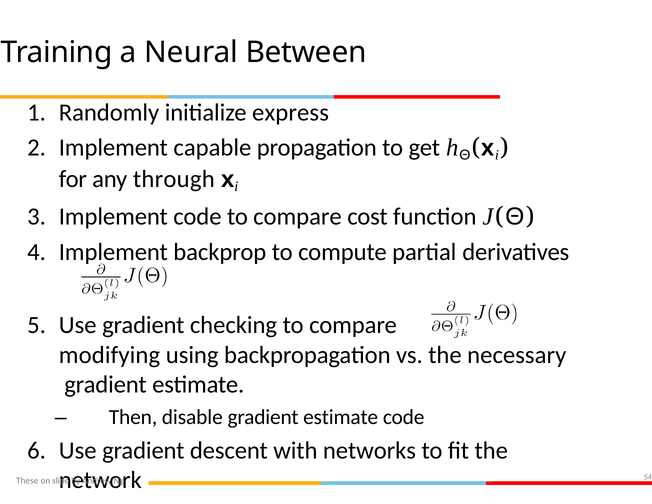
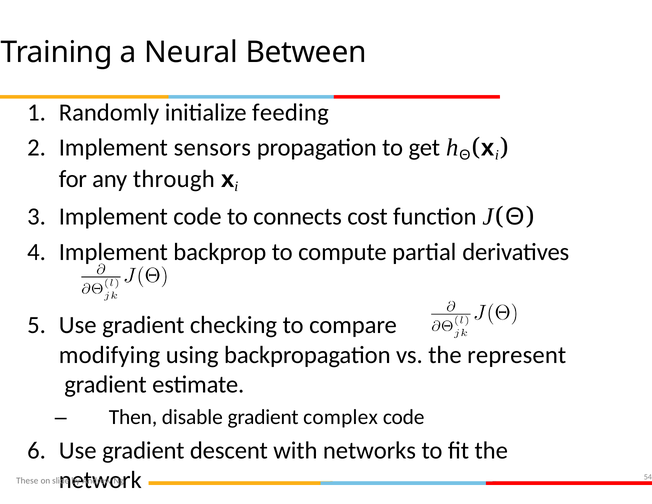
express: express -> feeding
capable: capable -> sensors
code to compare: compare -> connects
necessary: necessary -> represent
disable gradient estimate: estimate -> complex
